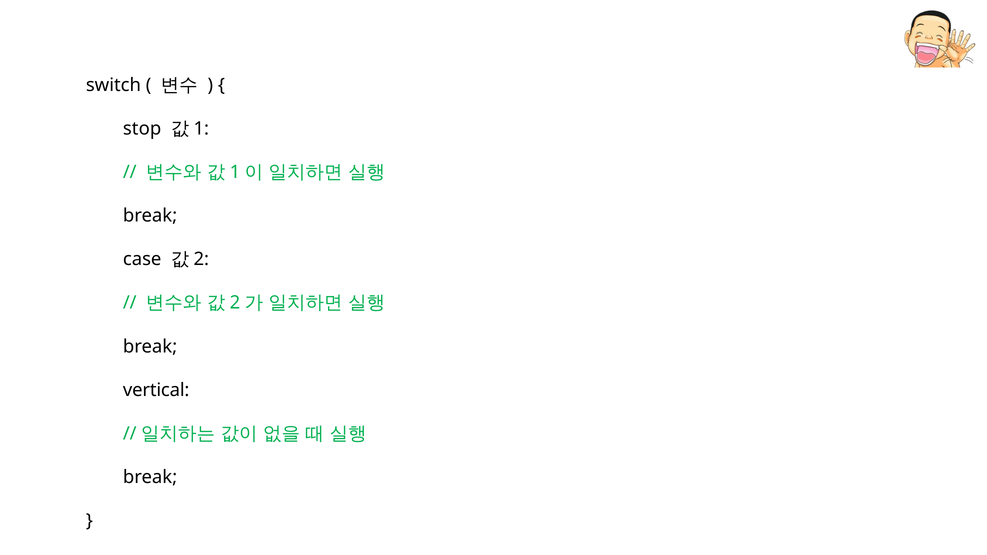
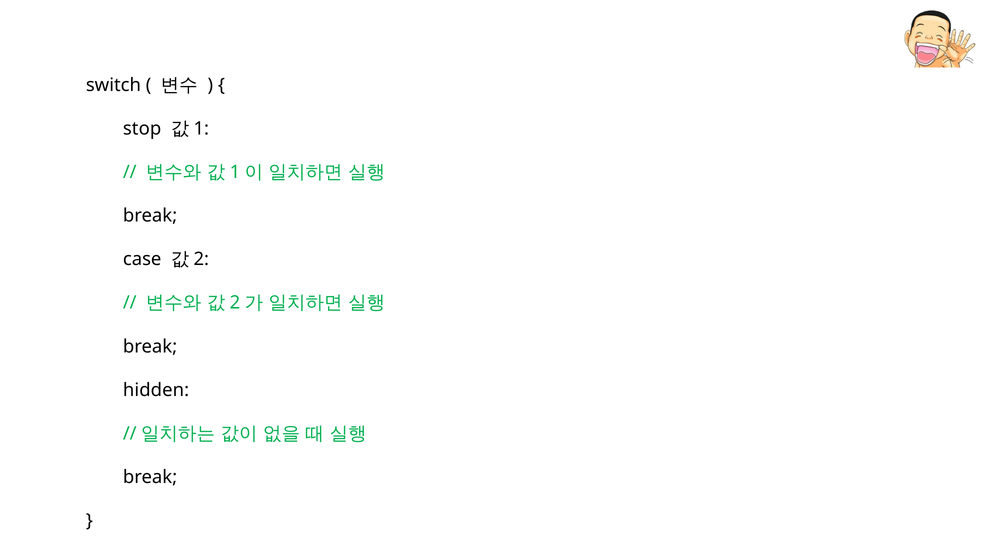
vertical: vertical -> hidden
